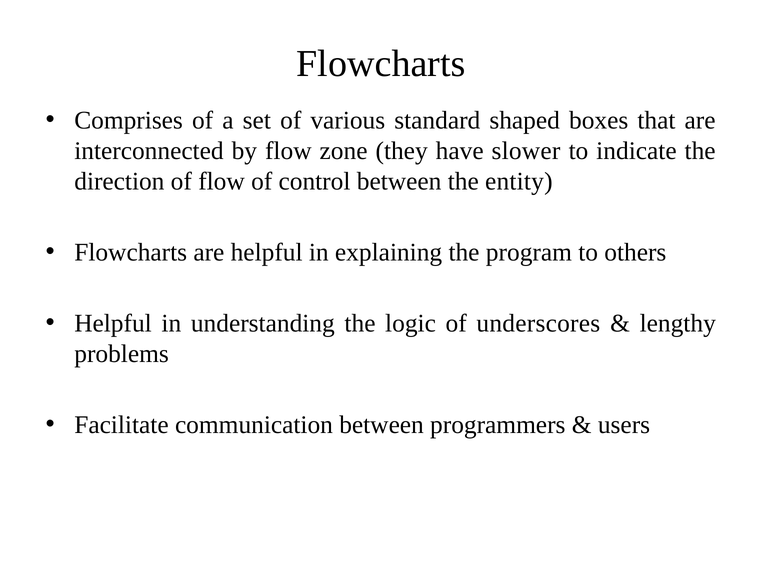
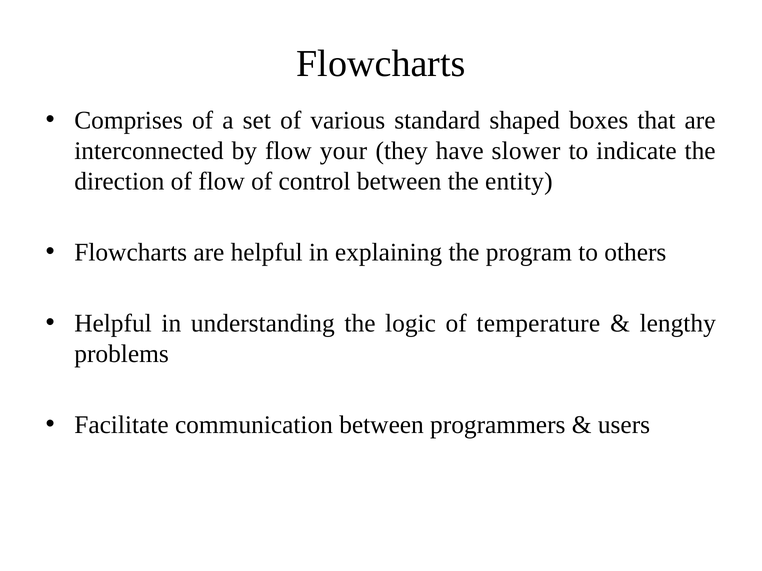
zone: zone -> your
underscores: underscores -> temperature
